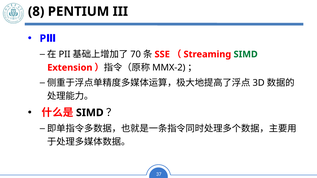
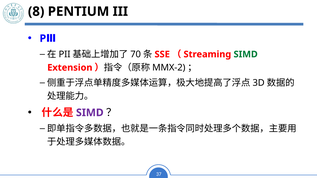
SIMD at (90, 113) colour: black -> purple
